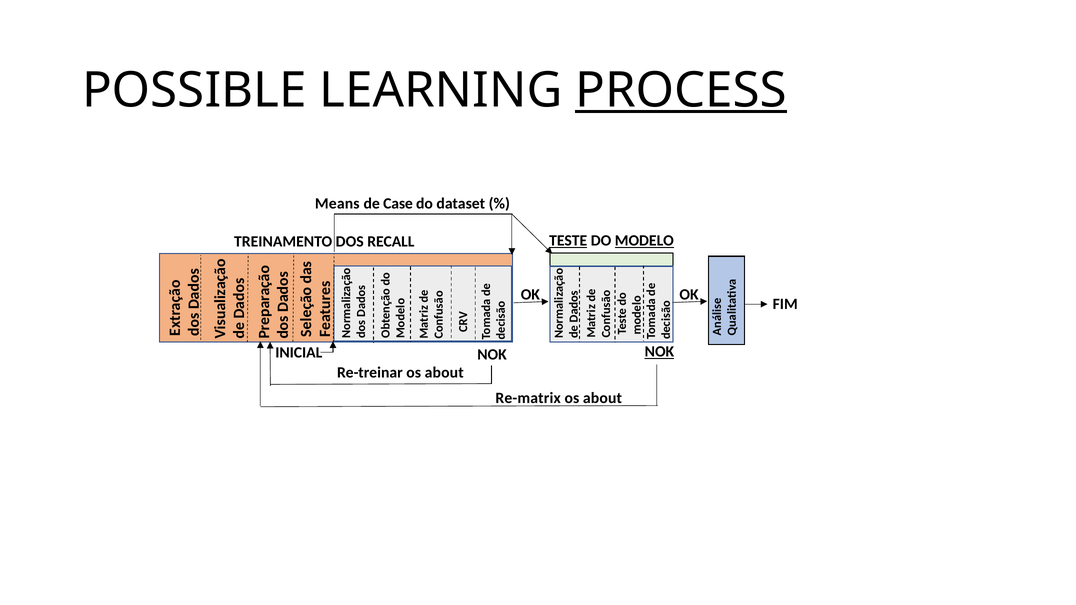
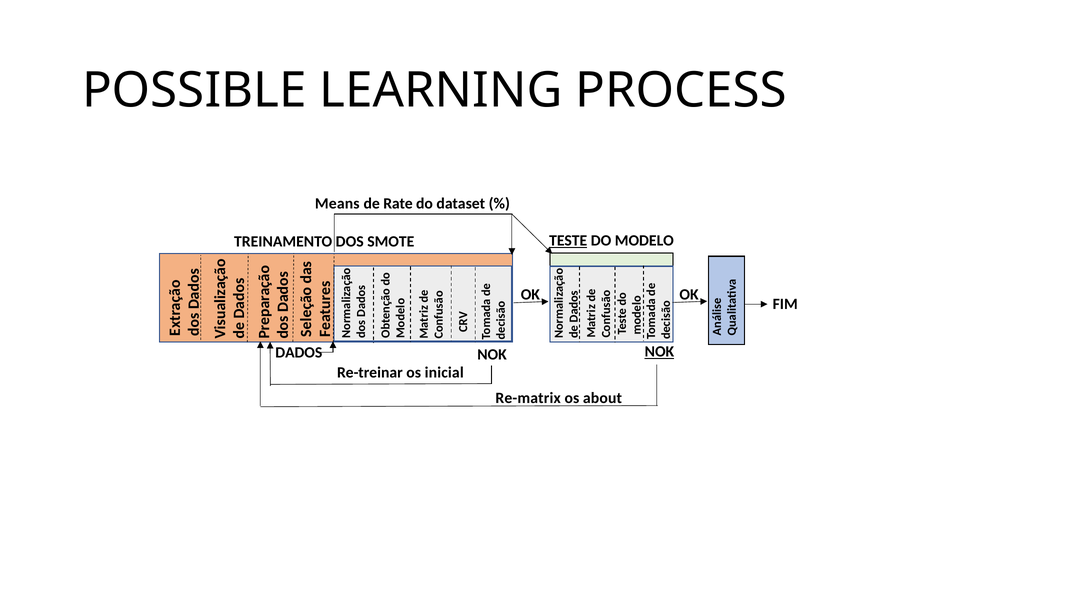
PROCESS underline: present -> none
Case: Case -> Rate
MODELO underline: present -> none
RECALL: RECALL -> SMOTE
INICIAL: INICIAL -> DADOS
Re-treinar os about: about -> inicial
